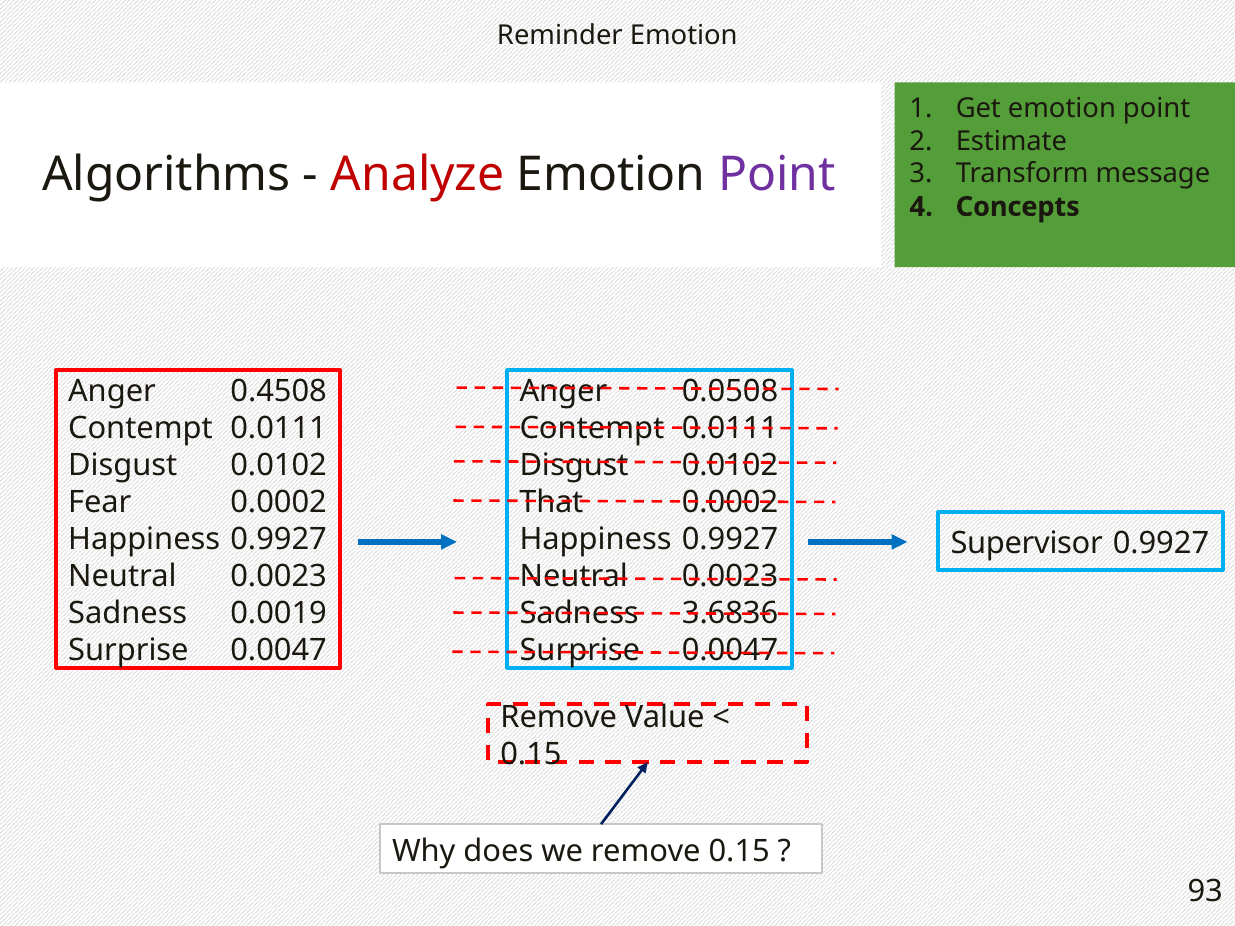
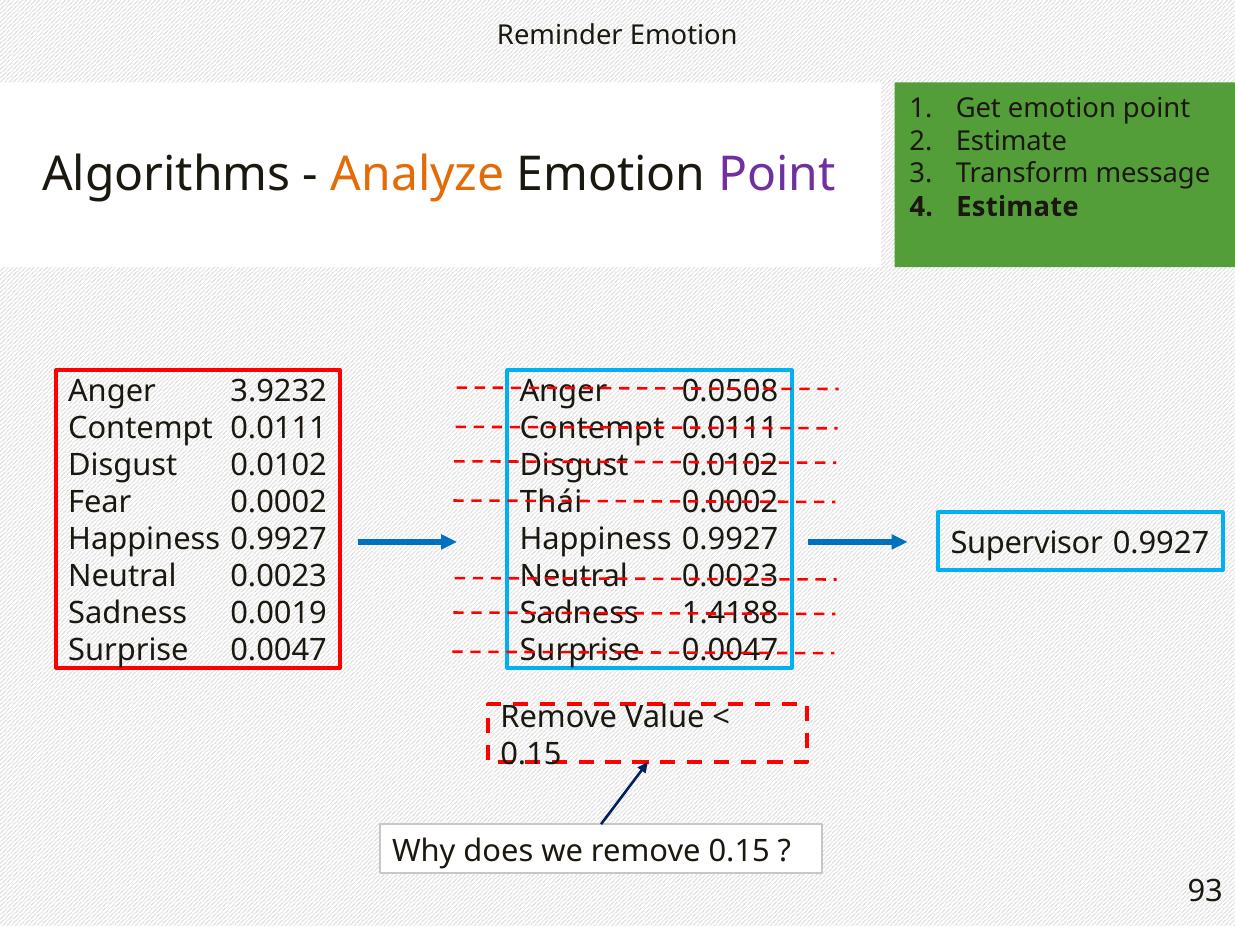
Analyze colour: red -> orange
Concepts at (1018, 207): Concepts -> Estimate
0.4508: 0.4508 -> 3.9232
That: That -> Thái
3.6836: 3.6836 -> 1.4188
